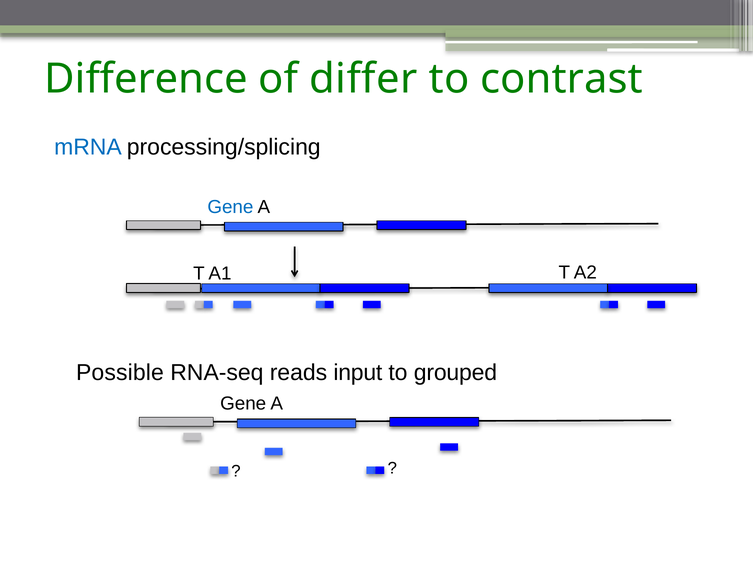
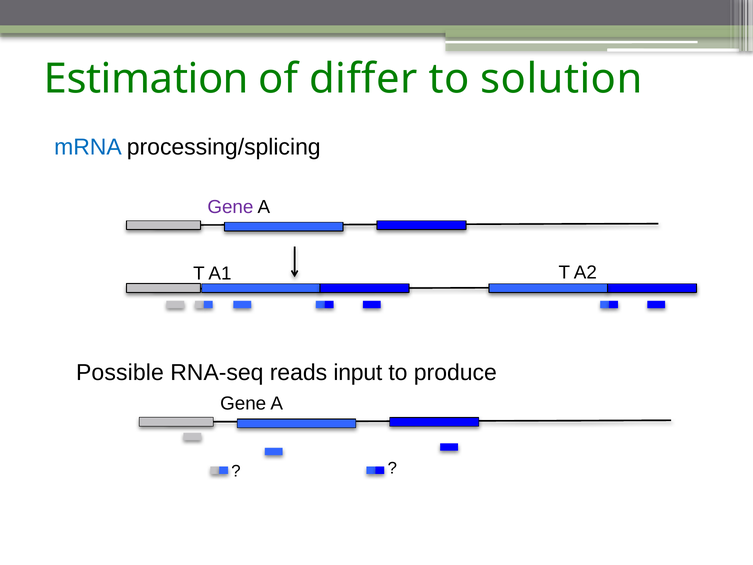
Difference: Difference -> Estimation
contrast: contrast -> solution
Gene at (230, 207) colour: blue -> purple
grouped: grouped -> produce
